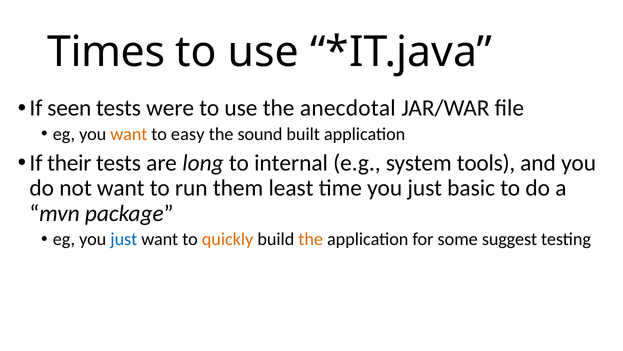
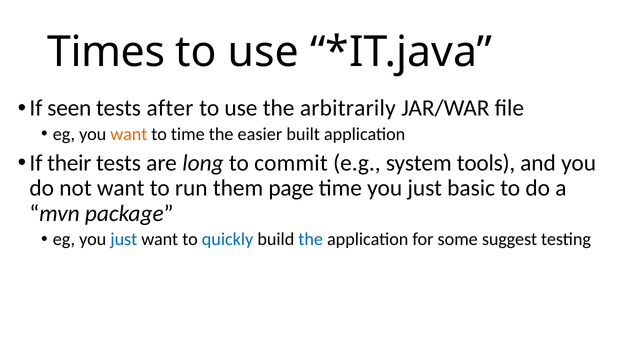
were: were -> after
anecdotal: anecdotal -> arbitrarily
to easy: easy -> time
sound: sound -> easier
internal: internal -> commit
least: least -> page
quickly colour: orange -> blue
the at (311, 239) colour: orange -> blue
